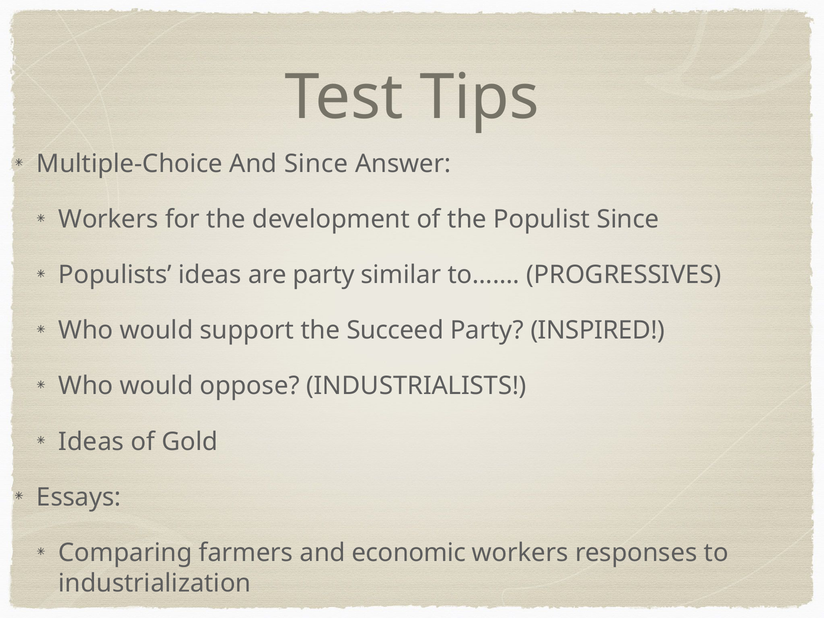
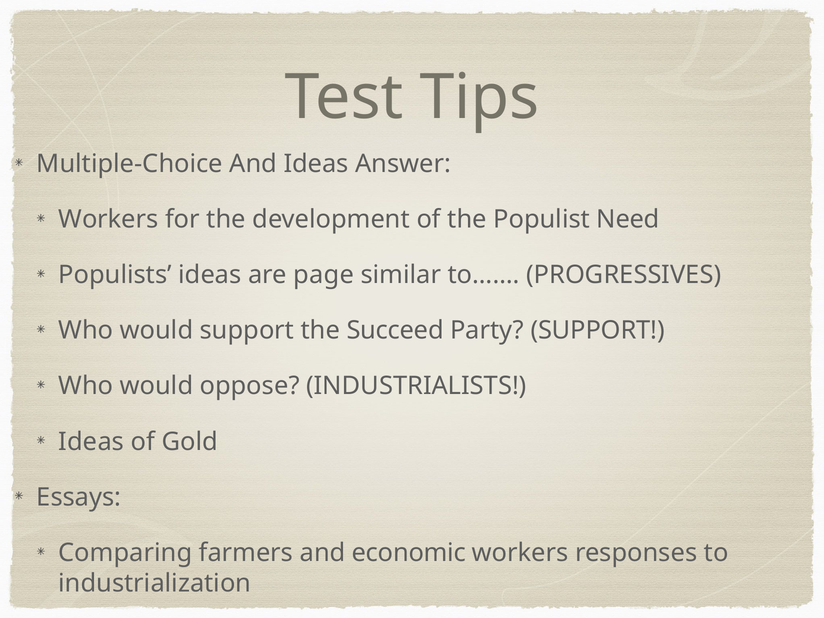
And Since: Since -> Ideas
Populist Since: Since -> Need
are party: party -> page
Party INSPIRED: INSPIRED -> SUPPORT
